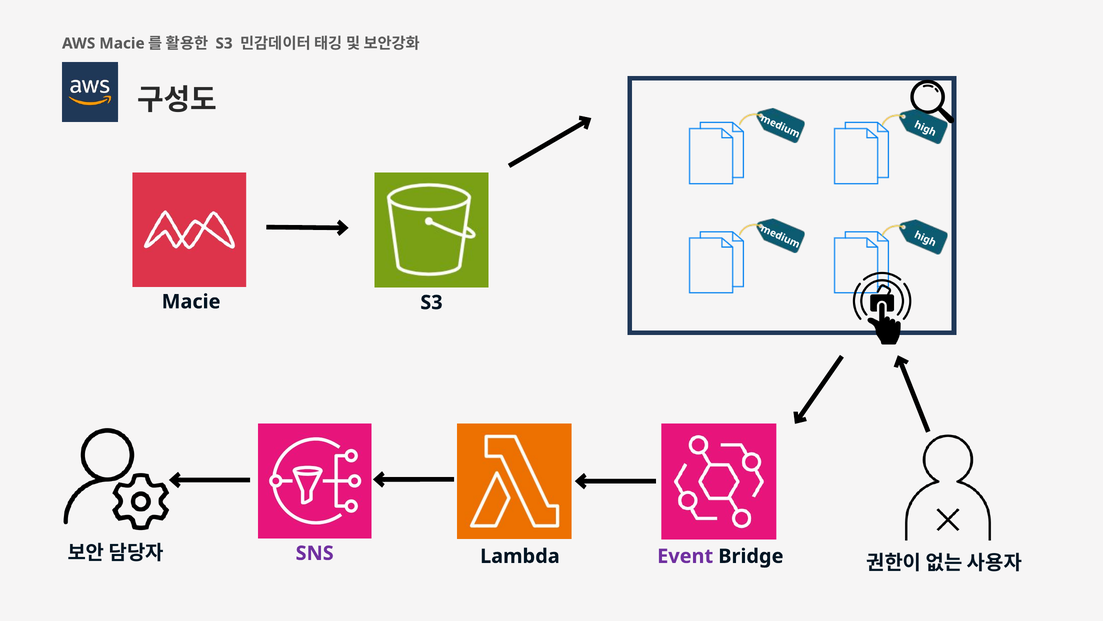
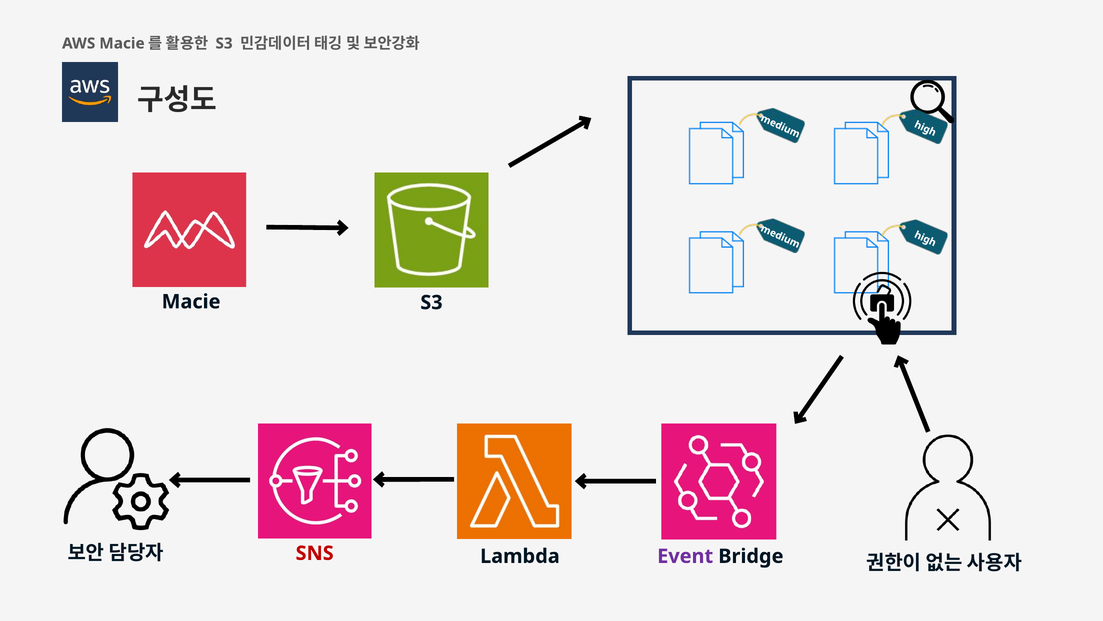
SNS colour: purple -> red
